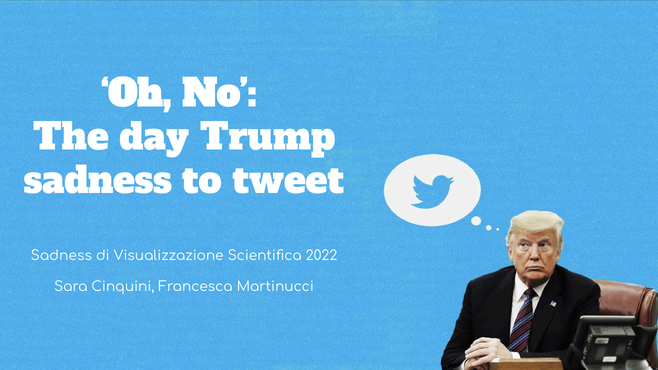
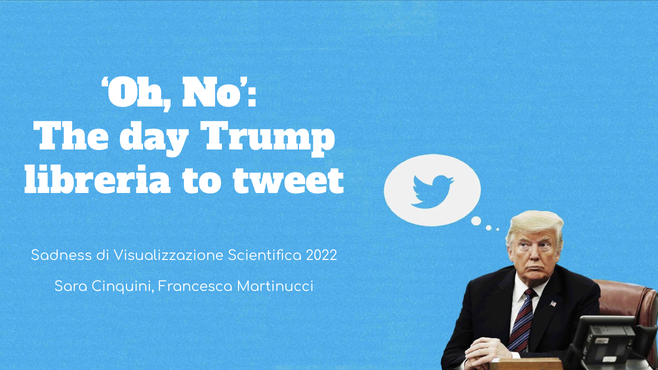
sadness at (98, 181): sadness -> libreria
